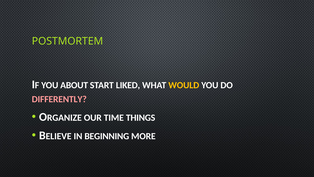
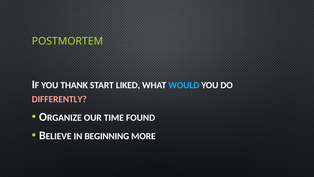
ABOUT: ABOUT -> THANK
WOULD colour: yellow -> light blue
THINGS: THINGS -> FOUND
